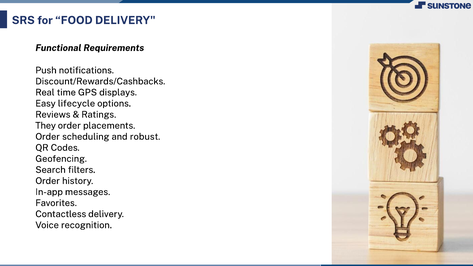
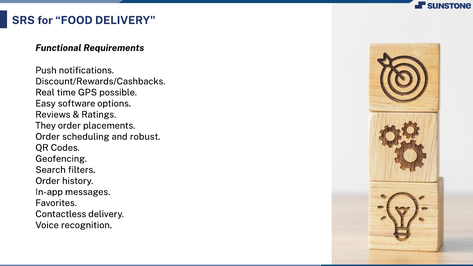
displays: displays -> possible
lifecycle: lifecycle -> software
